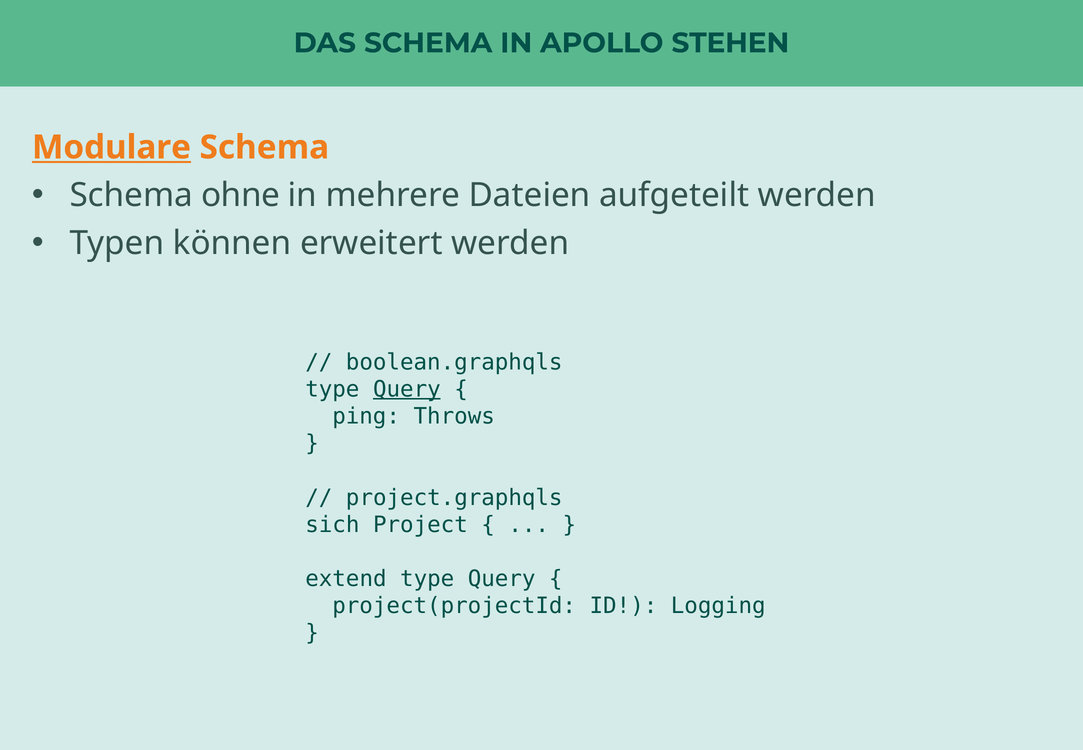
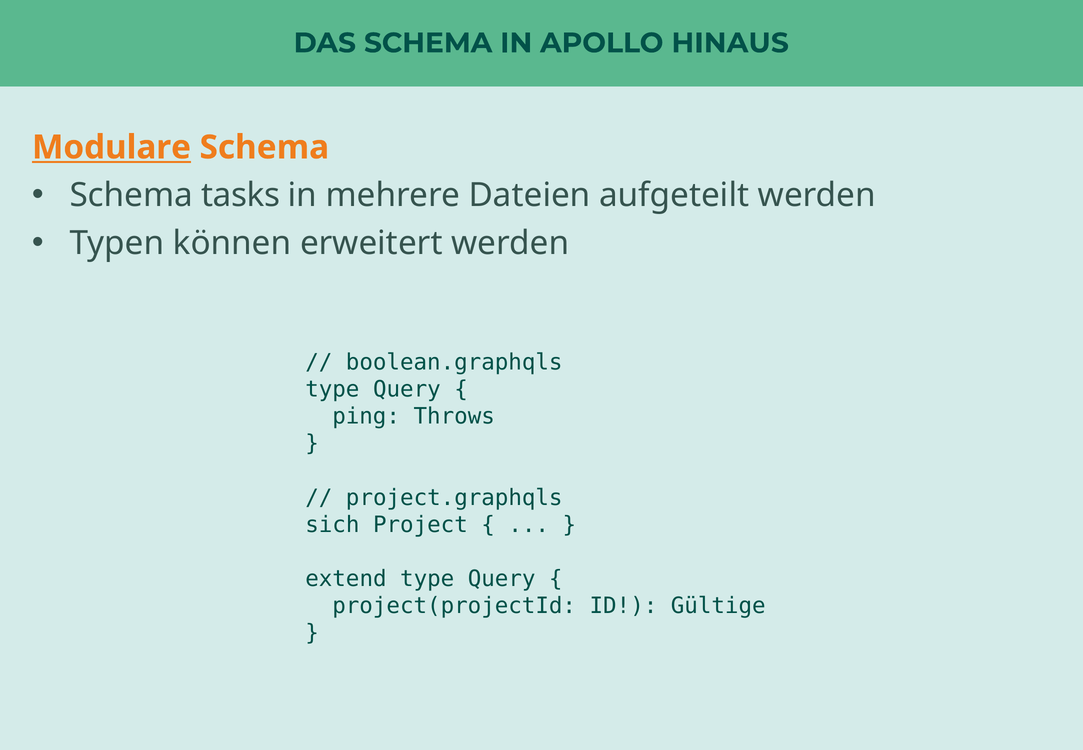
STEHEN: STEHEN -> HINAUS
ohne: ohne -> tasks
Query at (407, 389) underline: present -> none
Logging: Logging -> Gültige
